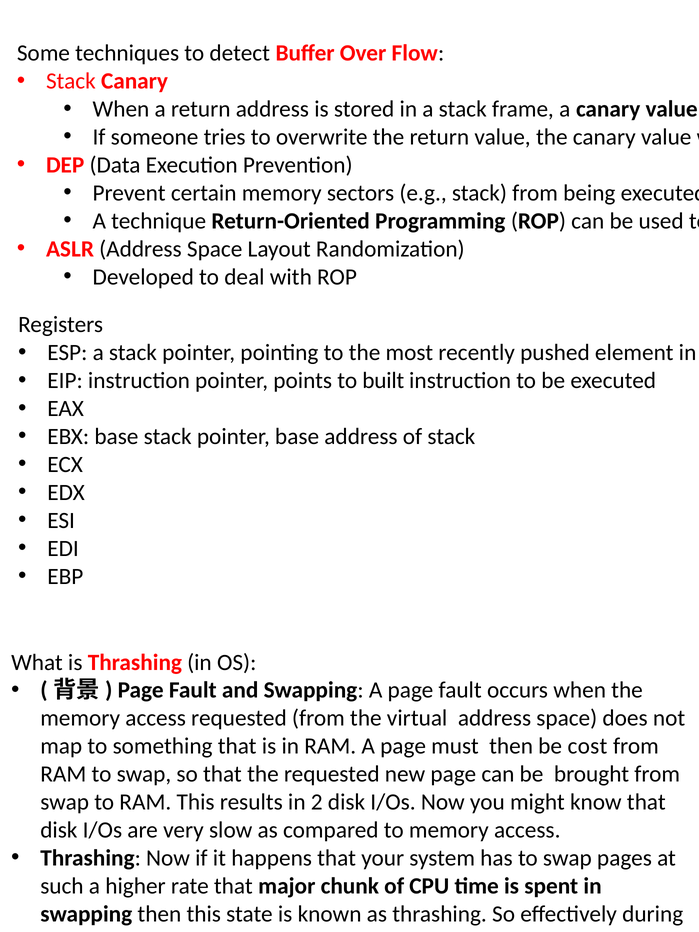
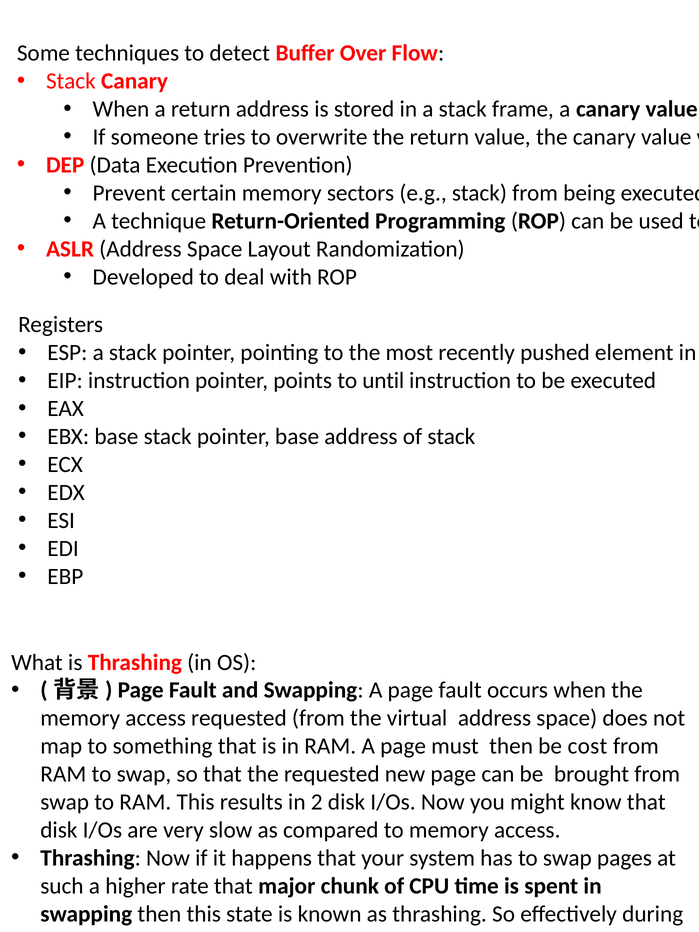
built: built -> until
